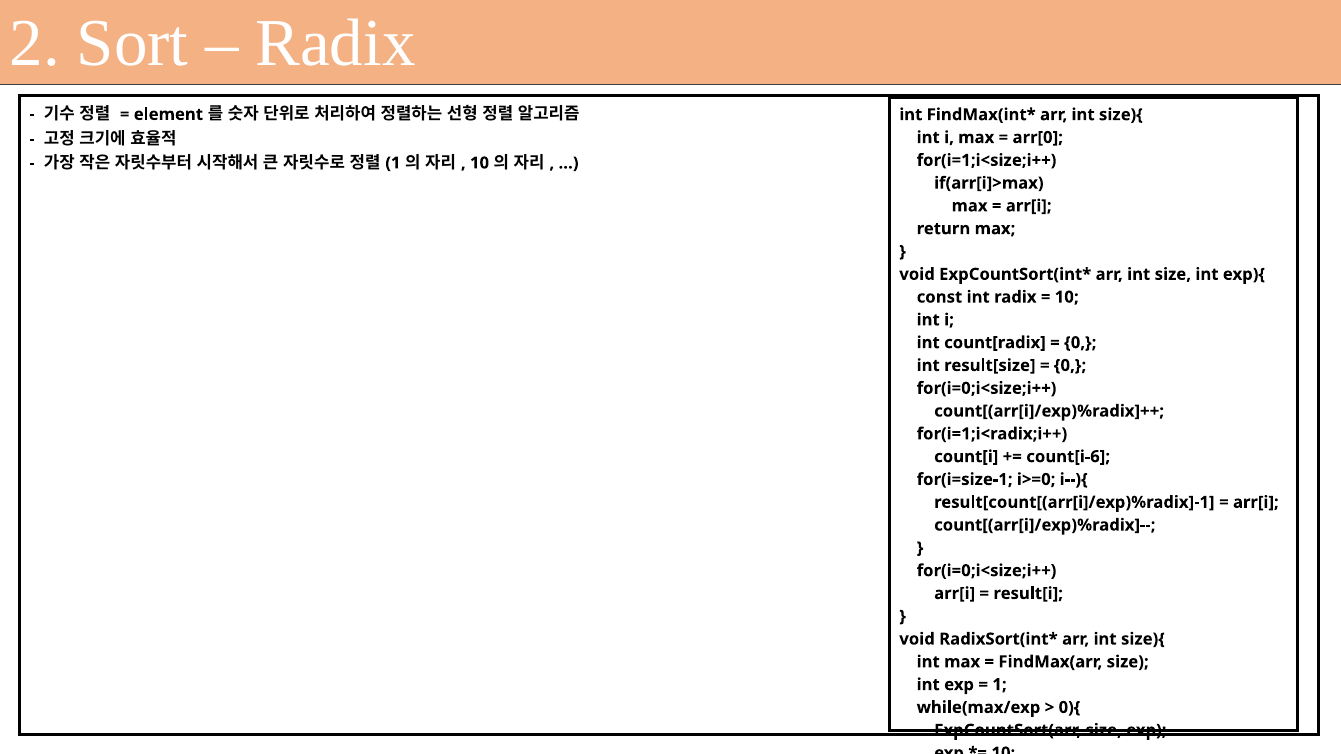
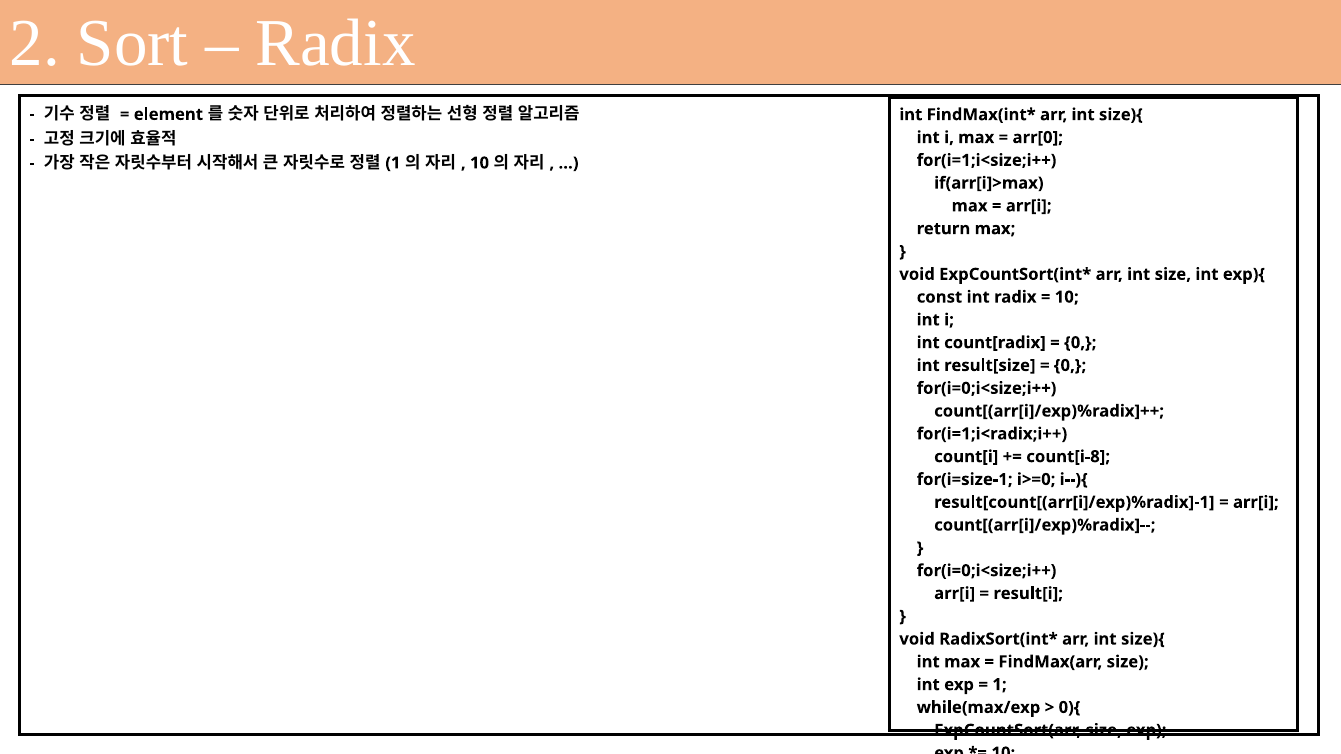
count[i-6: count[i-6 -> count[i-8
